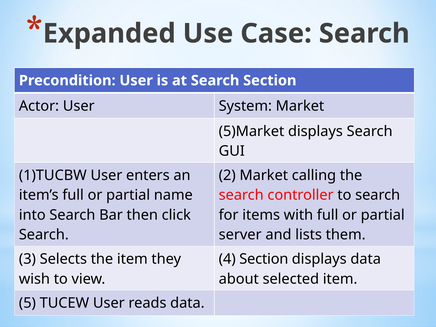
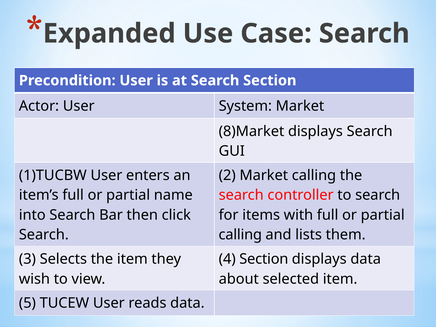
5)Market: 5)Market -> 8)Market
server at (240, 235): server -> calling
